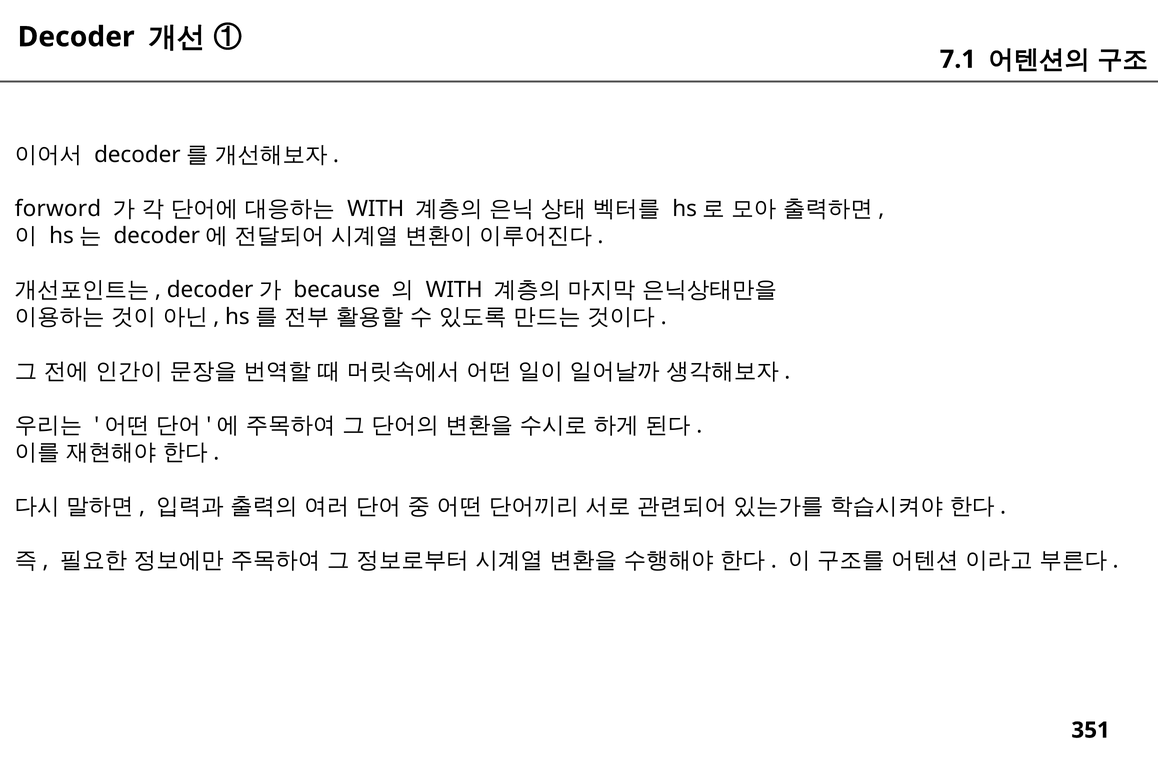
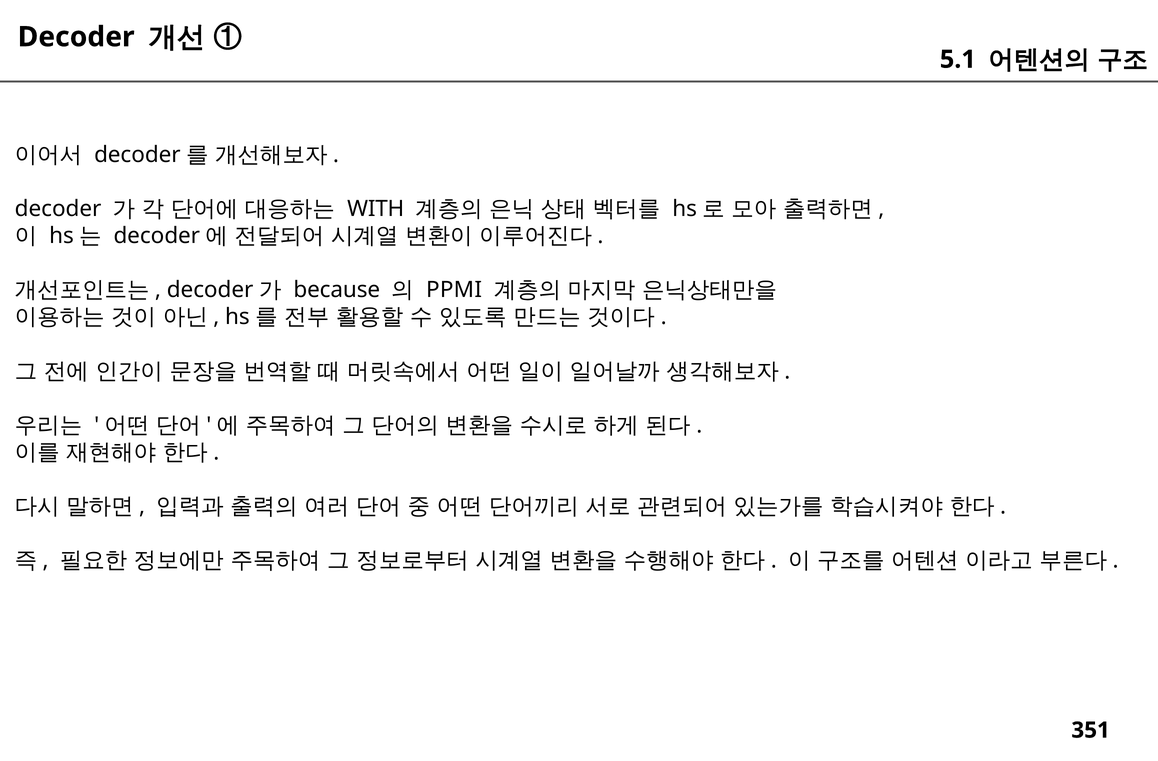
7.1: 7.1 -> 5.1
forword at (58, 209): forword -> decoder
WITH at (454, 290): WITH -> PPMI
